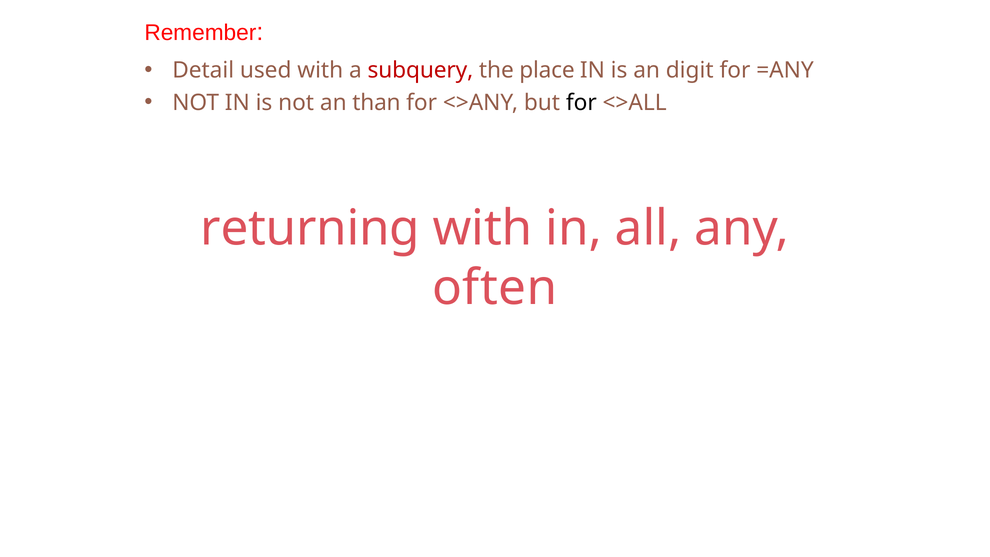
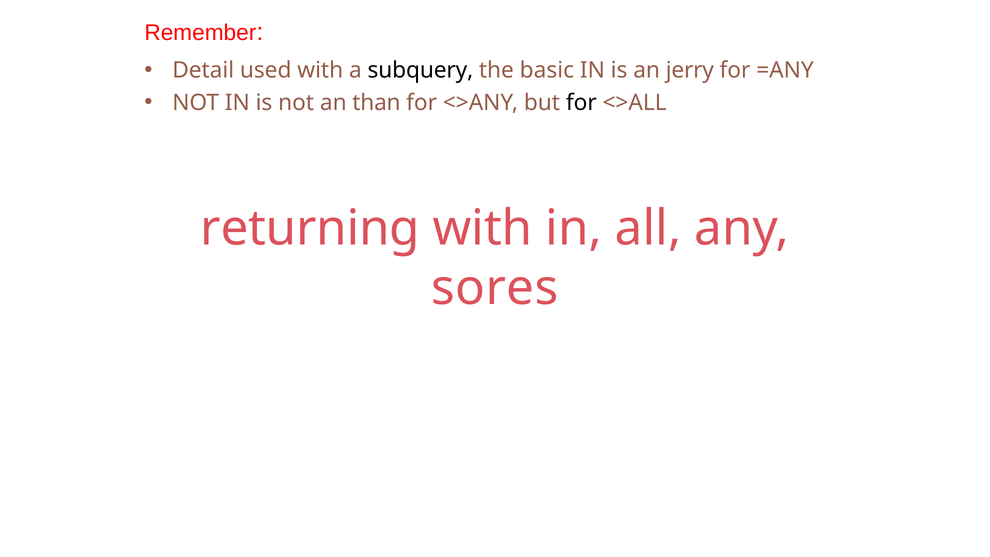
subquery colour: red -> black
place: place -> basic
digit: digit -> jerry
often: often -> sores
